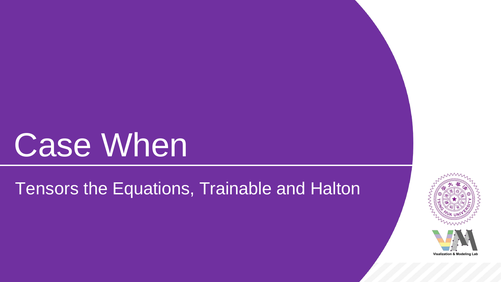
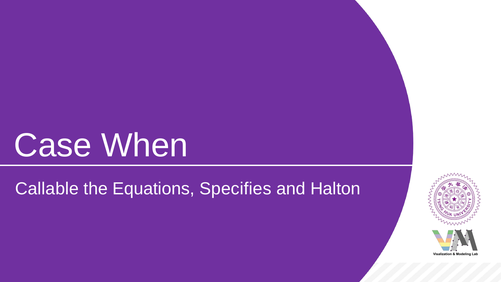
Tensors: Tensors -> Callable
Trainable: Trainable -> Specifies
